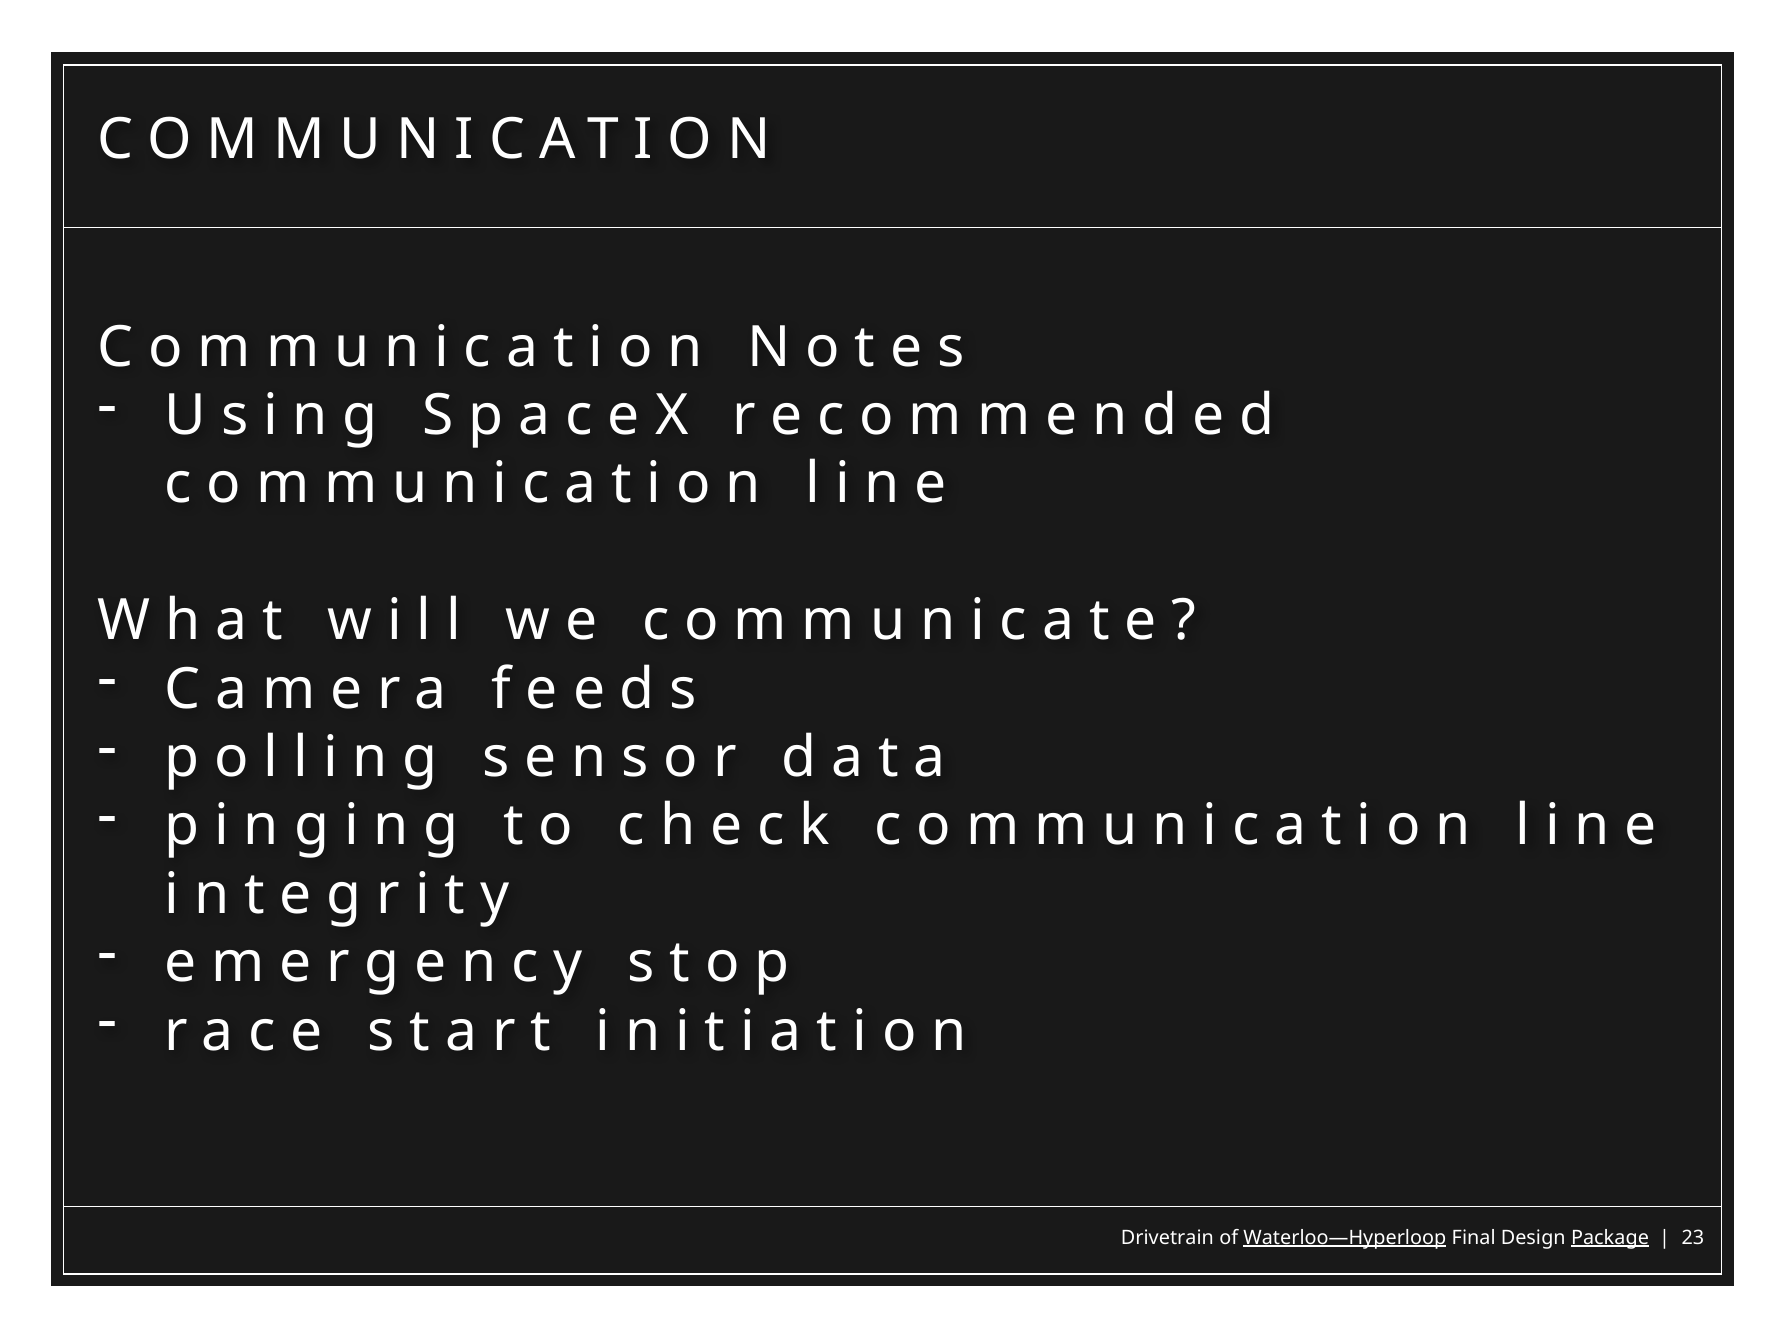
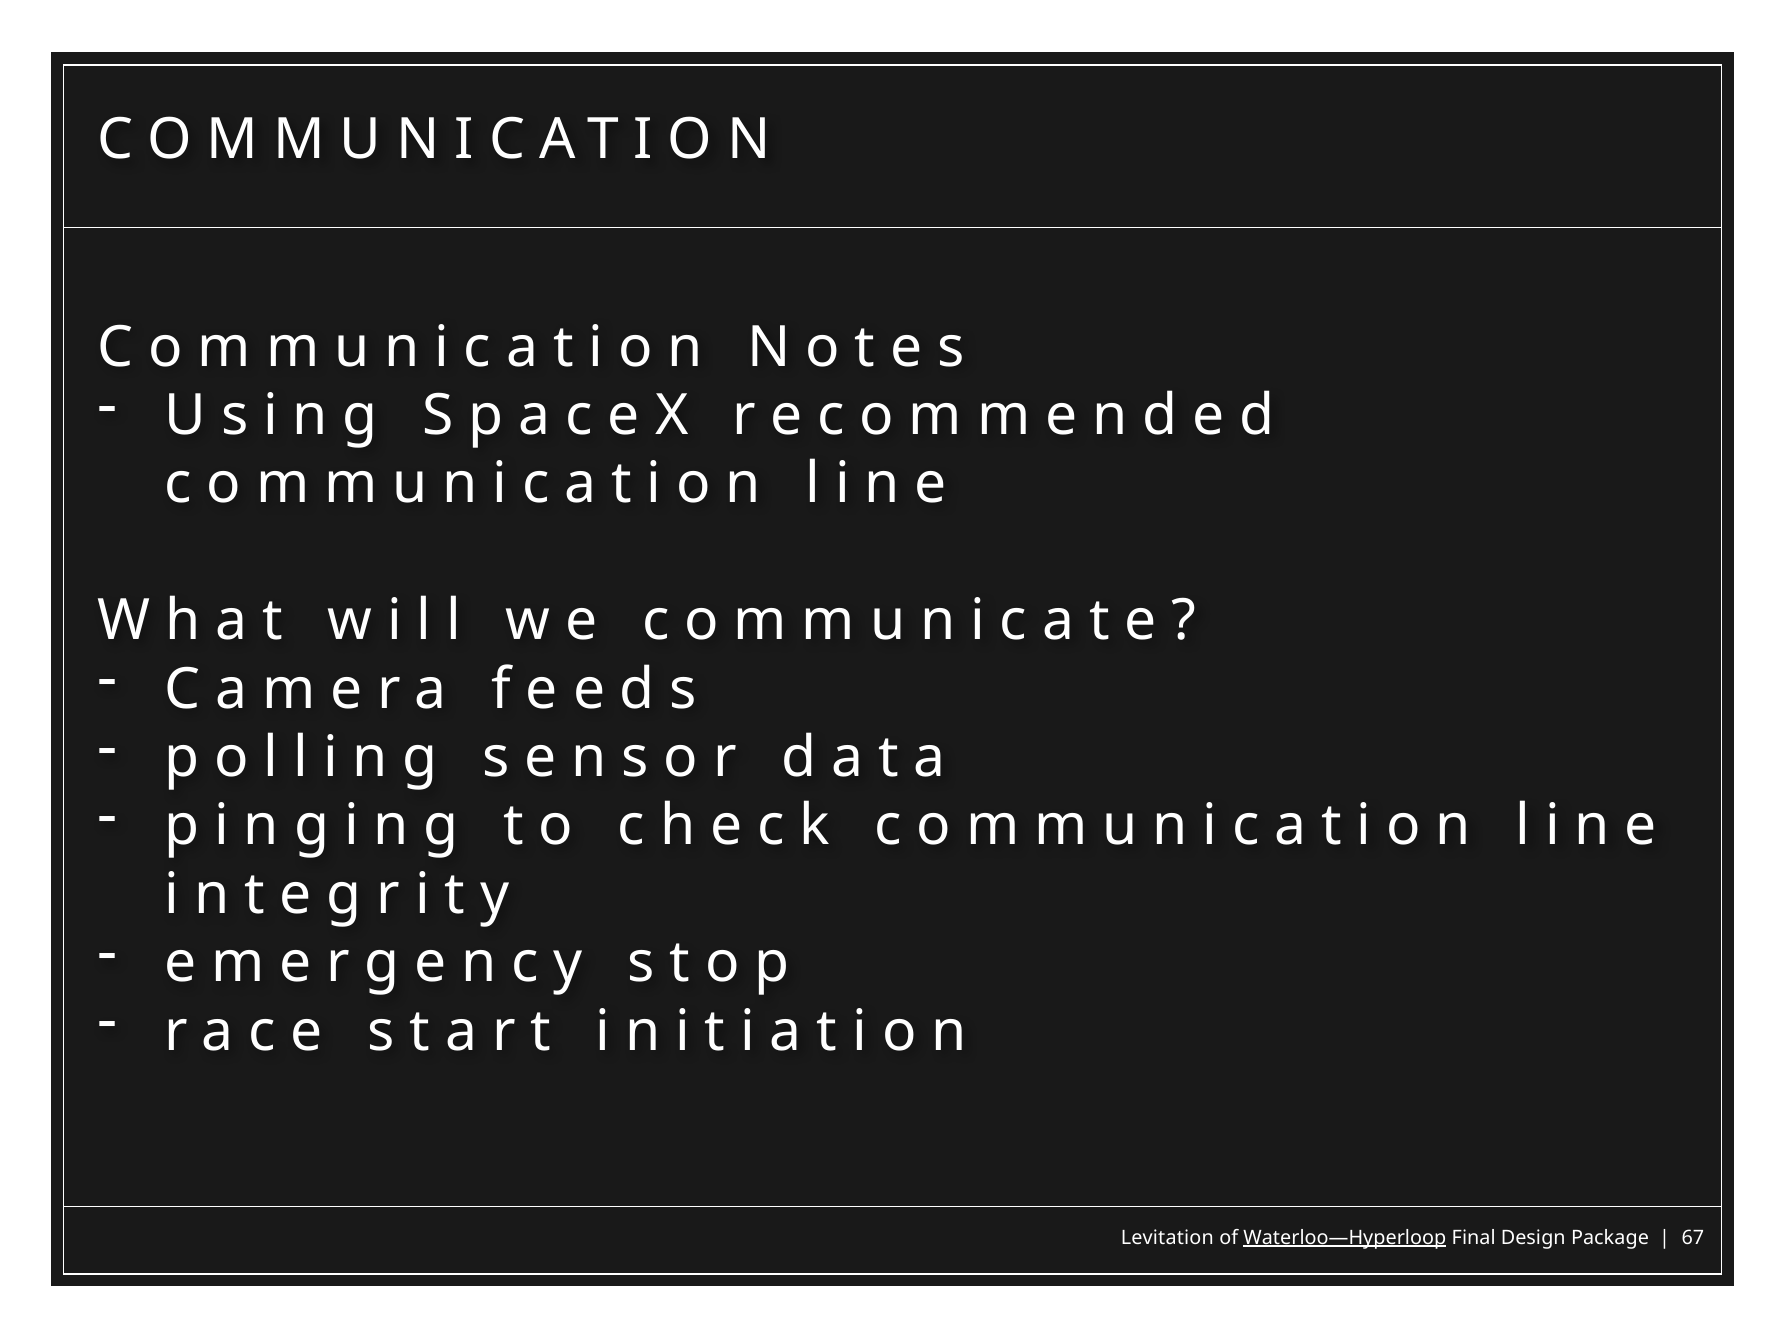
Drivetrain: Drivetrain -> Levitation
Package underline: present -> none
23: 23 -> 67
